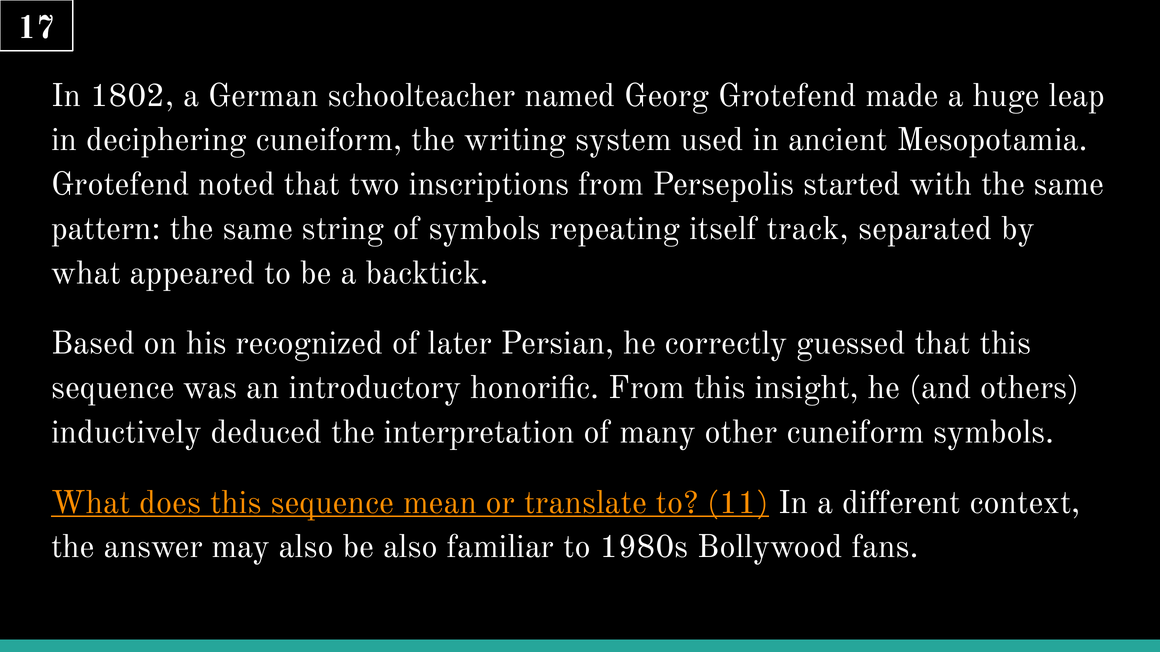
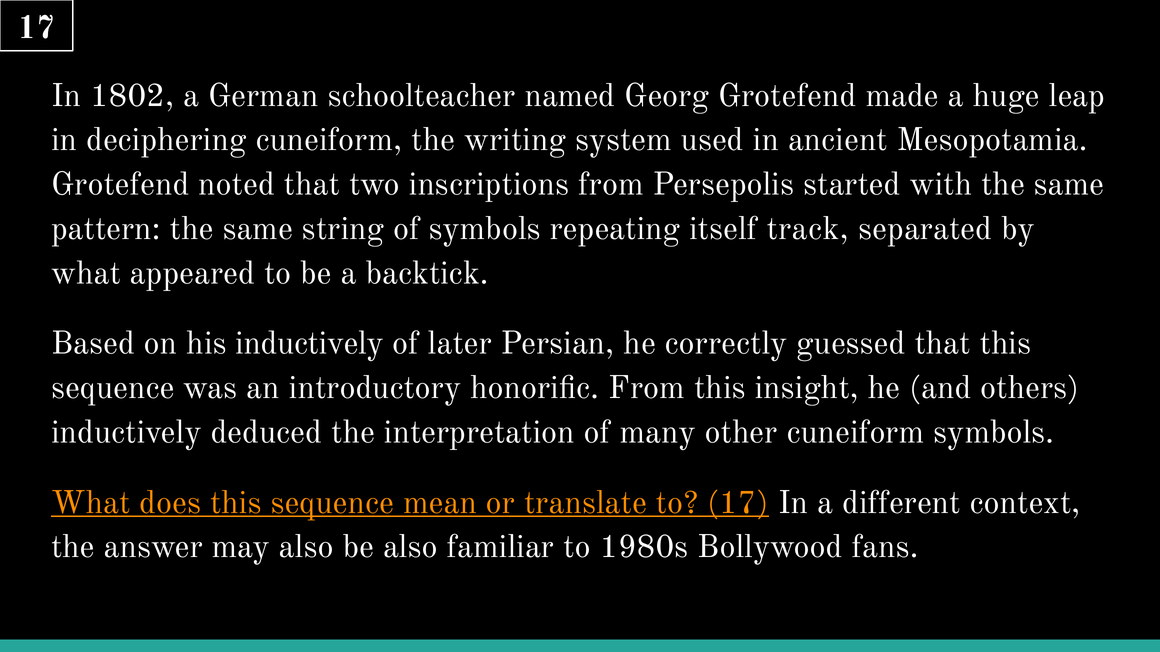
his recognized: recognized -> inductively
to 11: 11 -> 17
